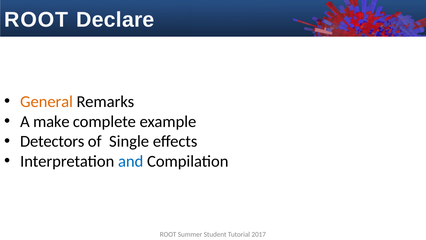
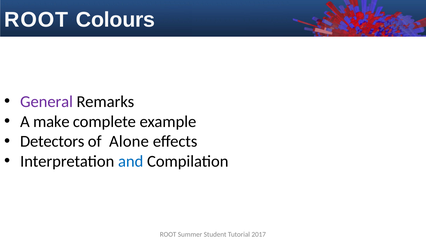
Declare: Declare -> Colours
General colour: orange -> purple
Single: Single -> Alone
